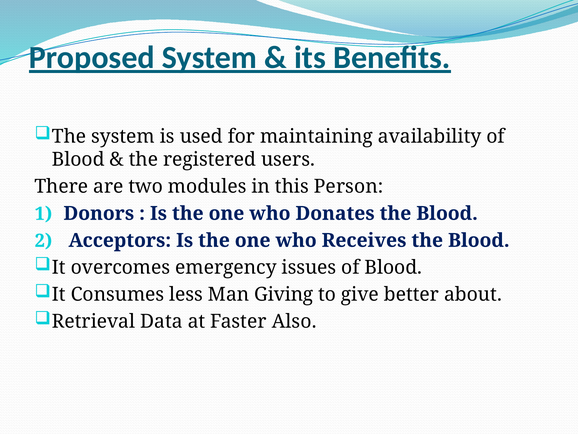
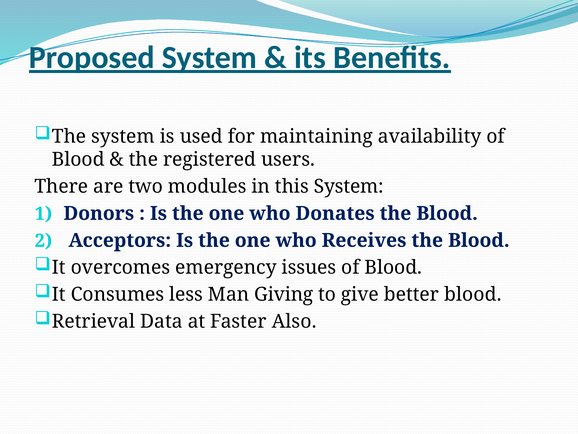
this Person: Person -> System
better about: about -> blood
